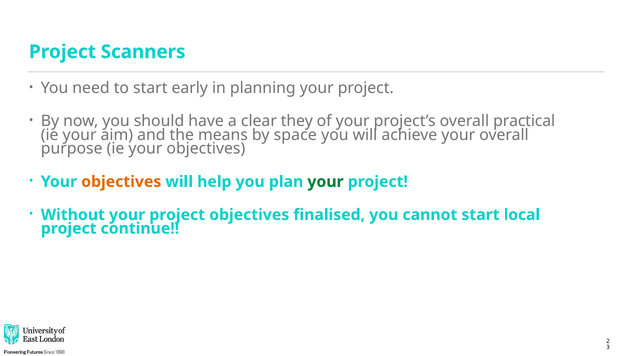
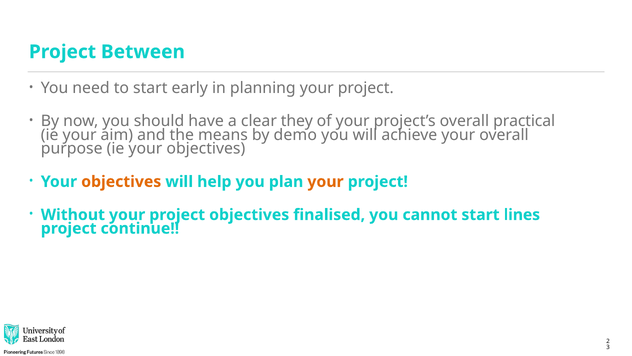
Scanners: Scanners -> Between
space: space -> demo
your at (325, 181) colour: green -> orange
local: local -> lines
